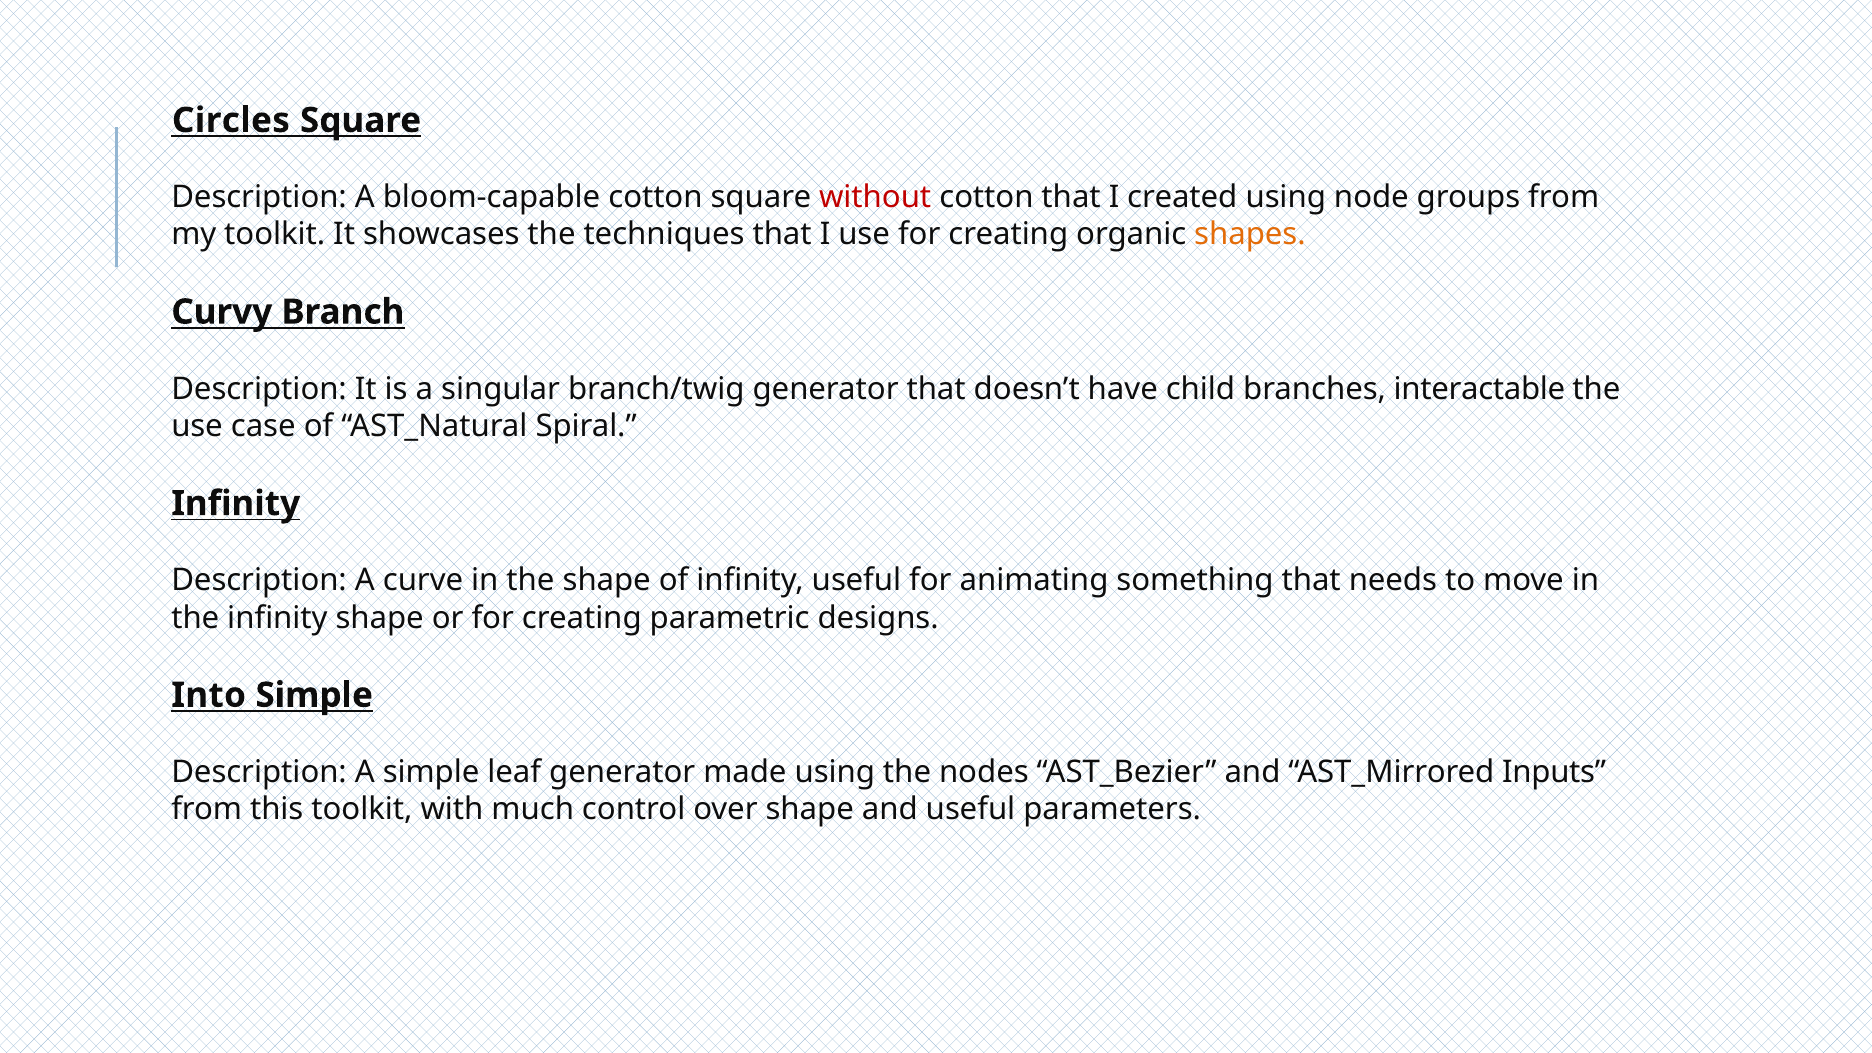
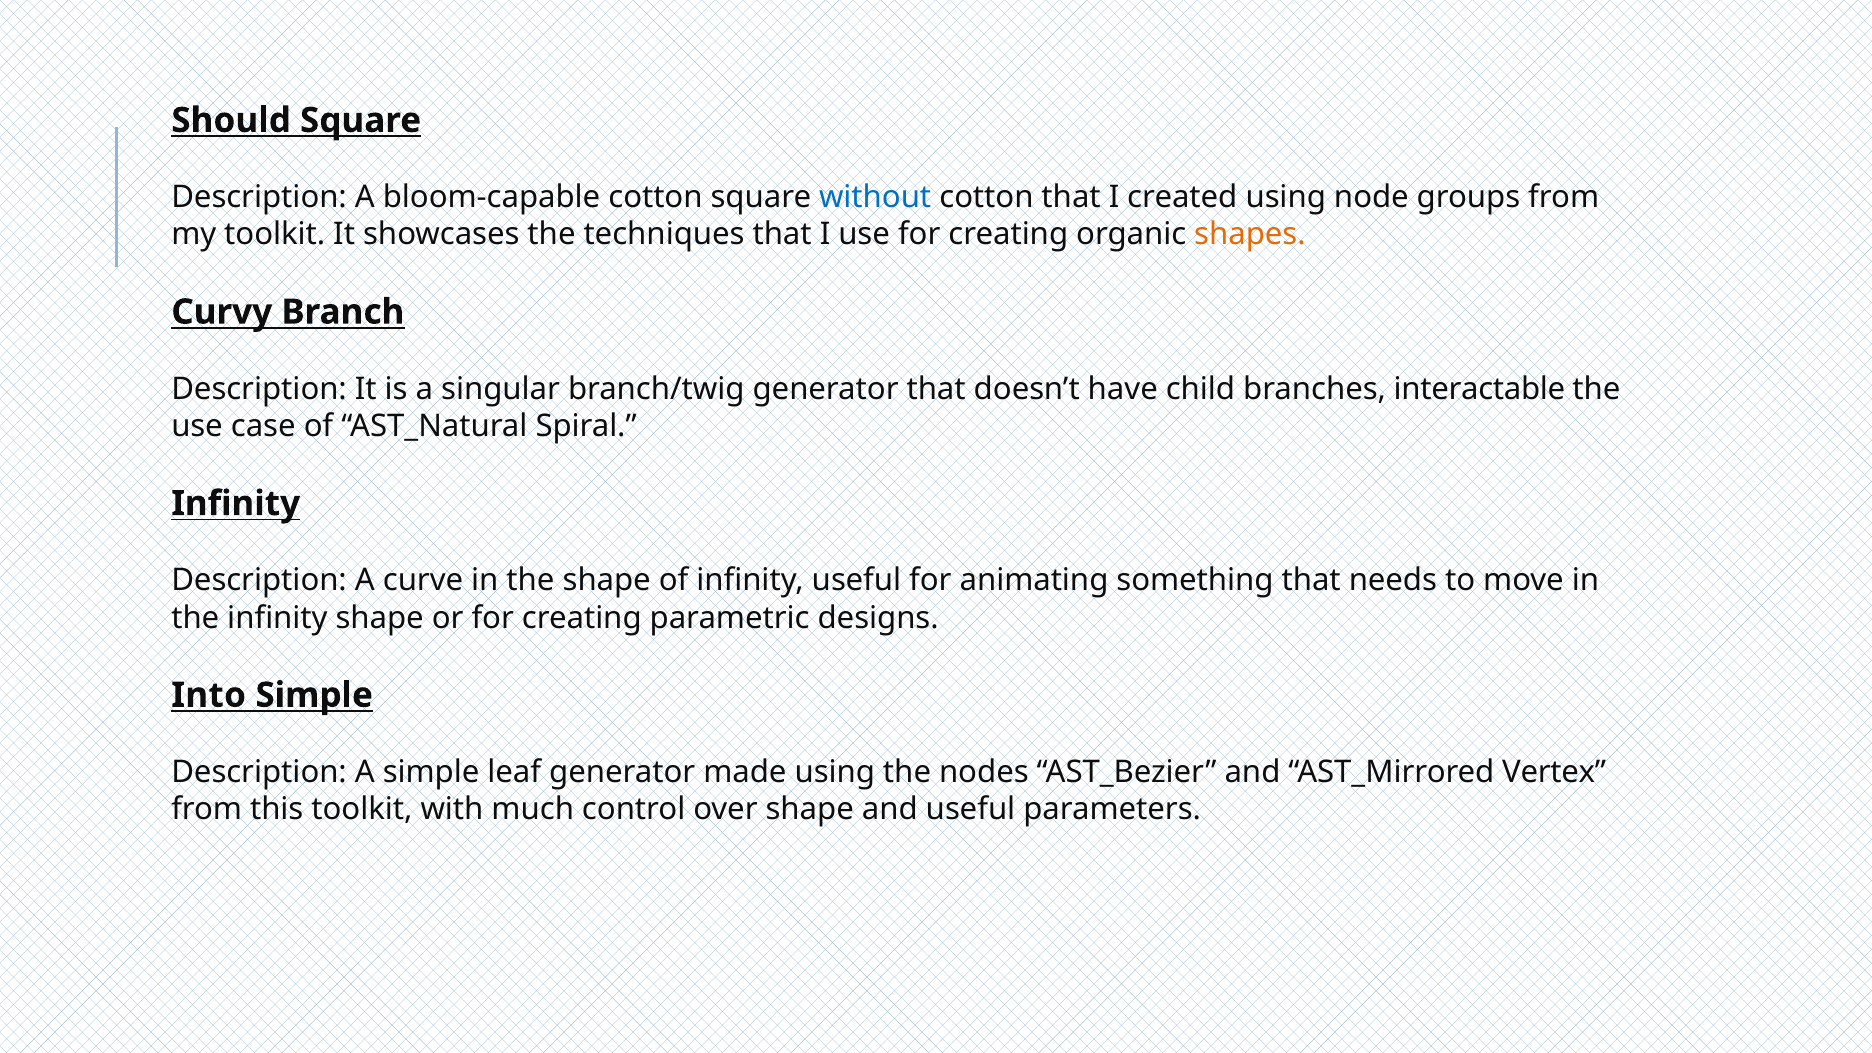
Circles: Circles -> Should
without colour: red -> blue
Inputs: Inputs -> Vertex
